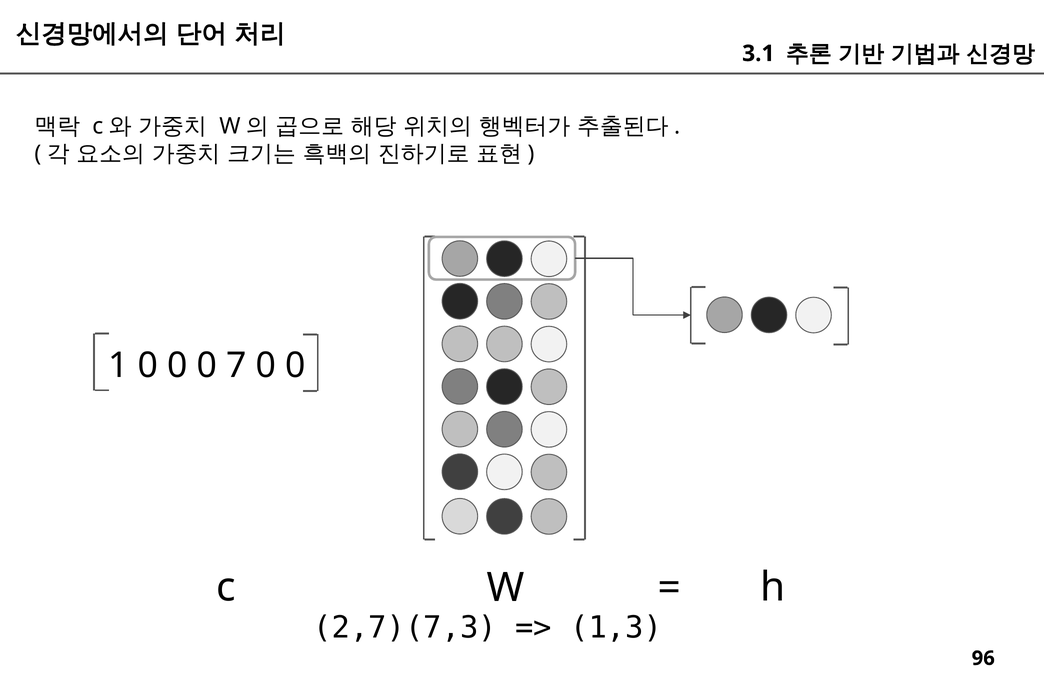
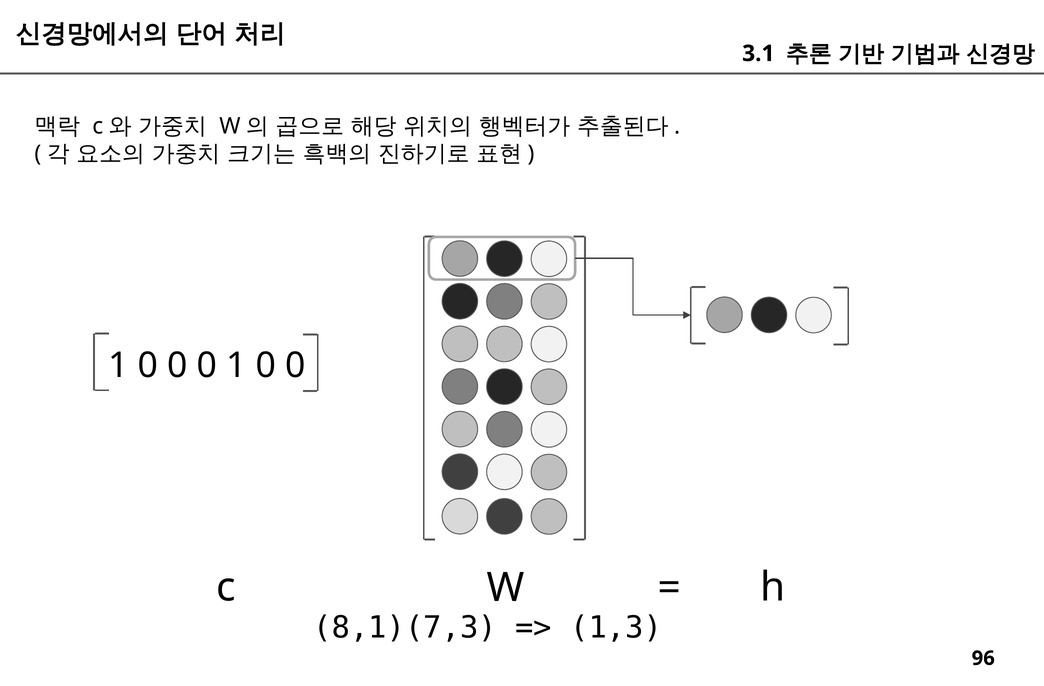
0 7: 7 -> 1
2,7)(7,3: 2,7)(7,3 -> 8,1)(7,3
